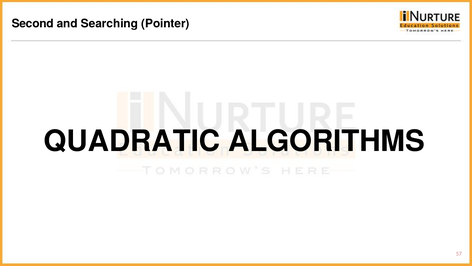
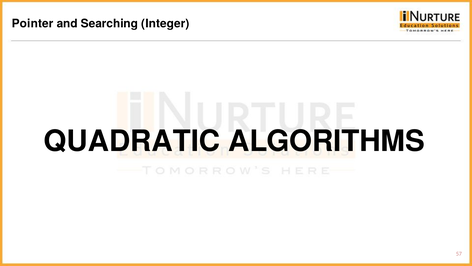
Second: Second -> Pointer
Pointer: Pointer -> Integer
